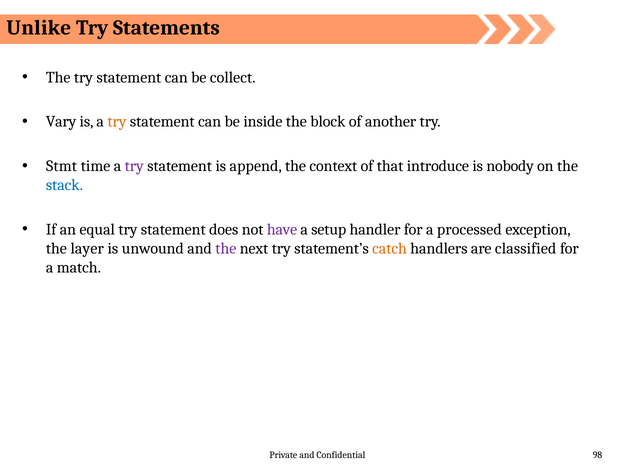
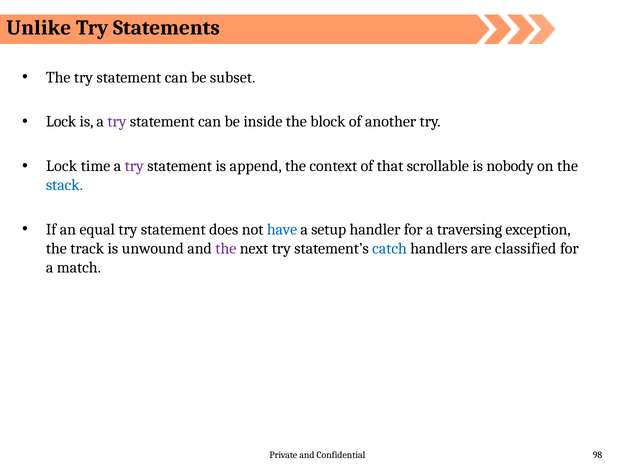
collect: collect -> subset
Vary at (61, 122): Vary -> Lock
try at (117, 122) colour: orange -> purple
Stmt at (62, 166): Stmt -> Lock
introduce: introduce -> scrollable
have colour: purple -> blue
processed: processed -> traversing
layer: layer -> track
catch colour: orange -> blue
